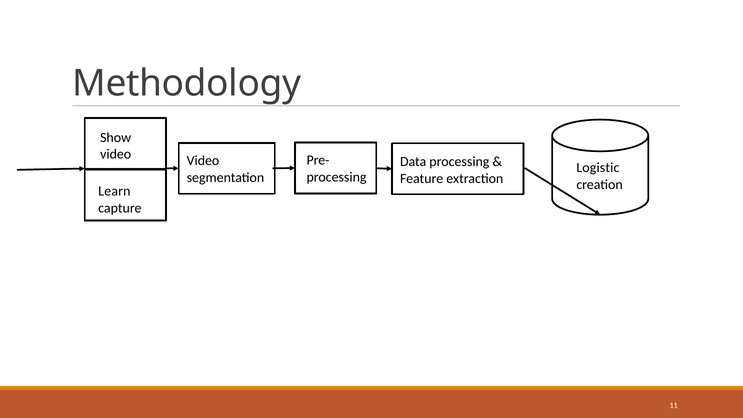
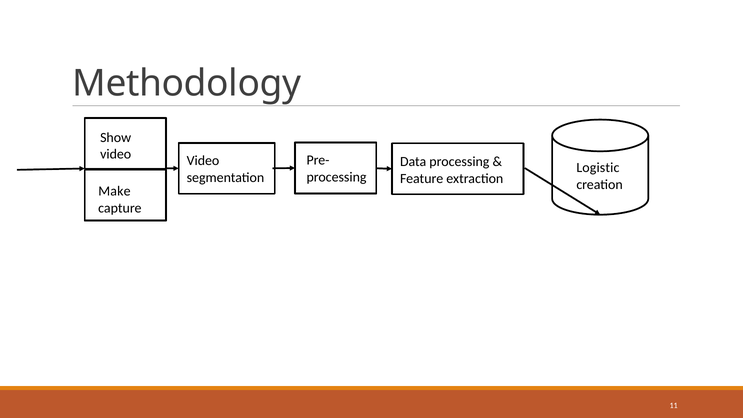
Learn: Learn -> Make
